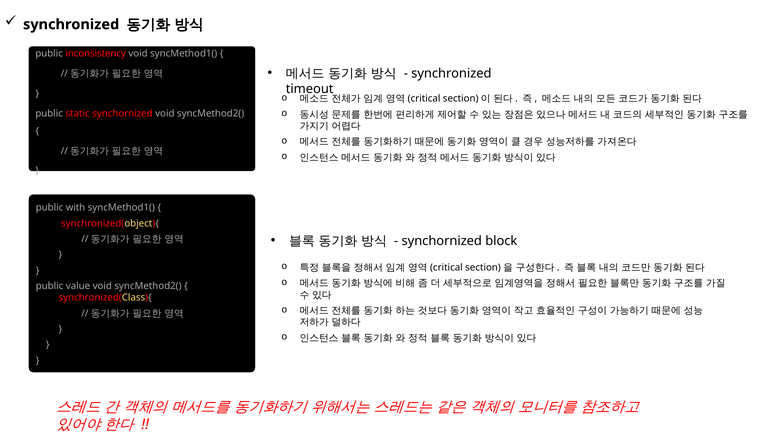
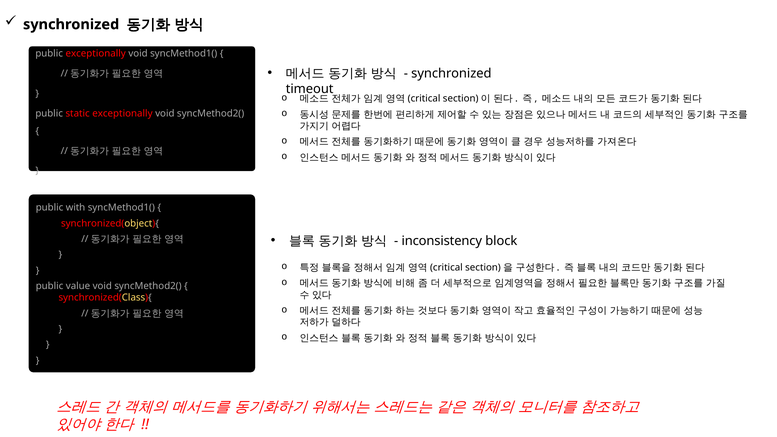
public inconsistency: inconsistency -> exceptionally
static synchornized: synchornized -> exceptionally
synchornized at (442, 241): synchornized -> inconsistency
